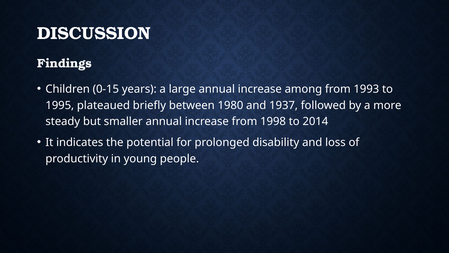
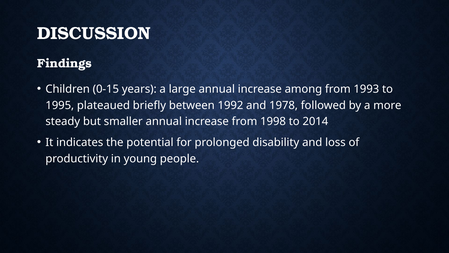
1980: 1980 -> 1992
1937: 1937 -> 1978
